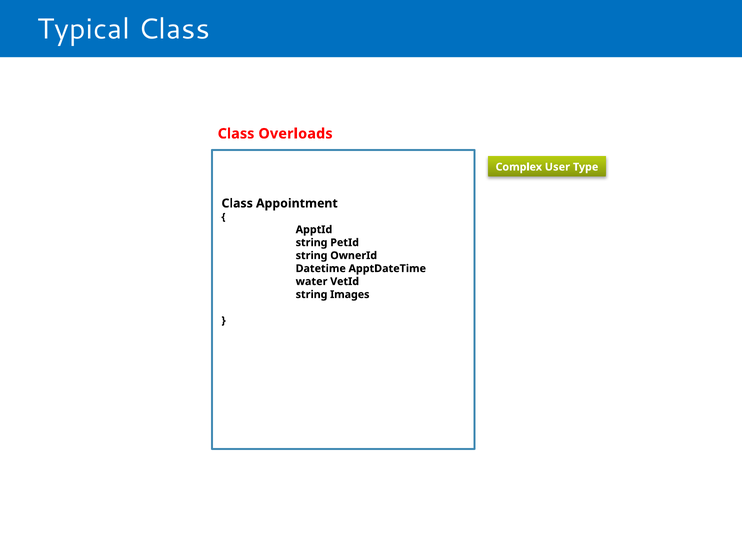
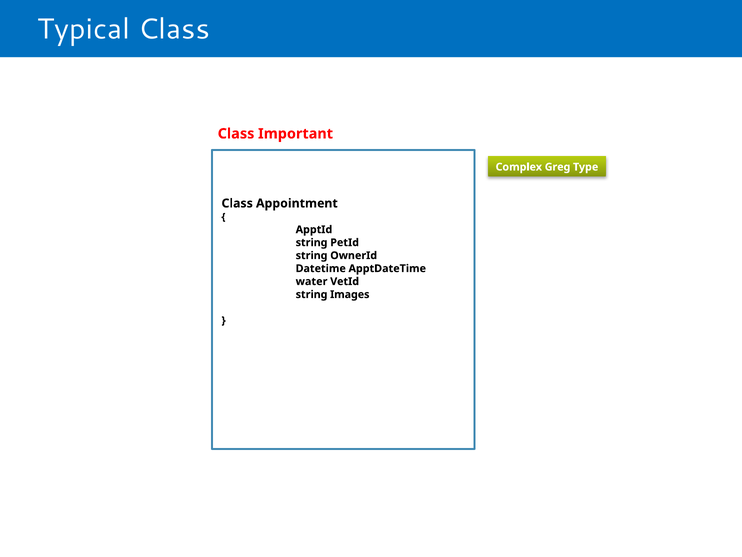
Overloads: Overloads -> Important
User: User -> Greg
